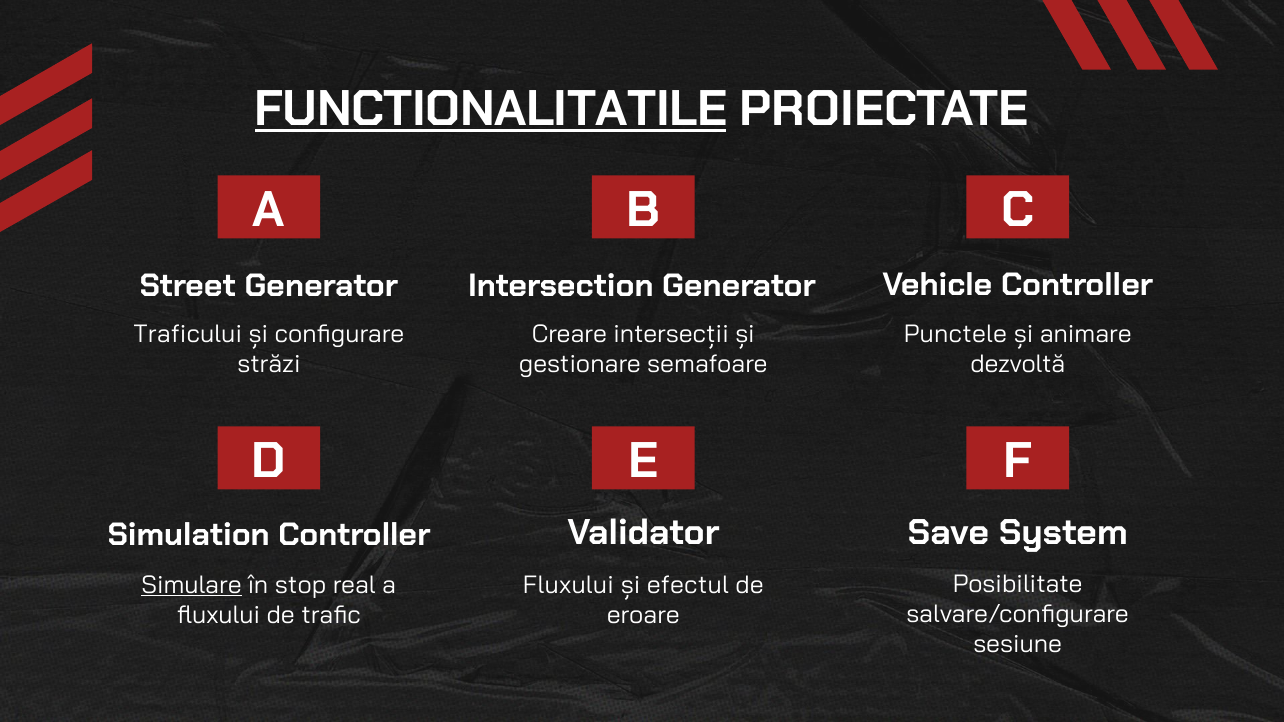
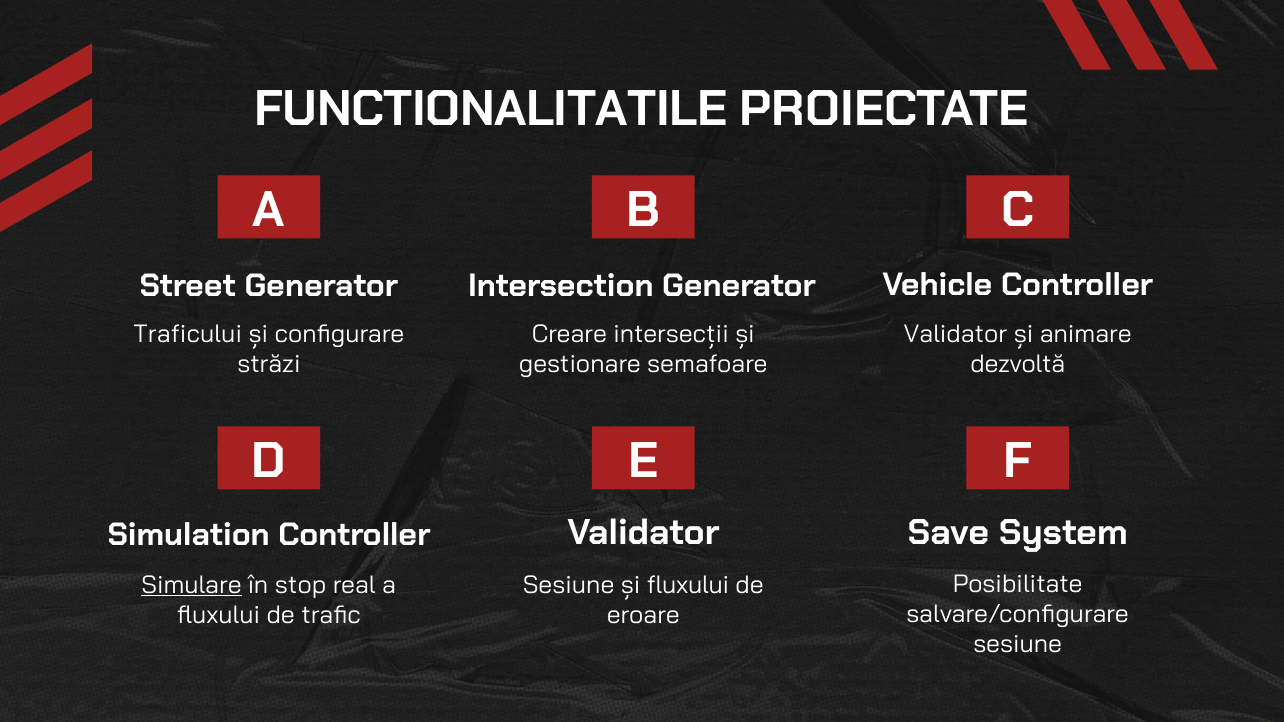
FUNCTIONALITATILE underline: present -> none
Punctele at (955, 334): Punctele -> Validator
Fluxului at (568, 585): Fluxului -> Sesiune
și efectul: efectul -> fluxului
